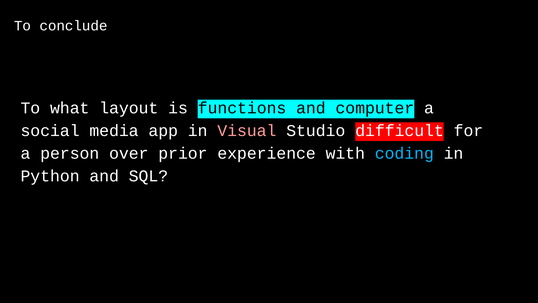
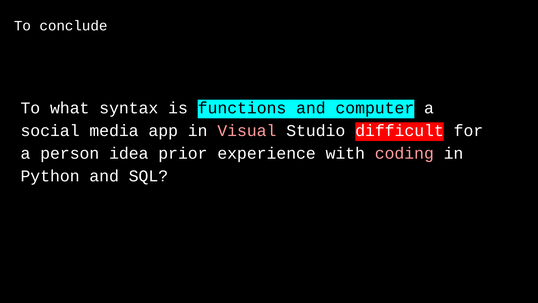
layout: layout -> syntax
over: over -> idea
coding colour: light blue -> pink
